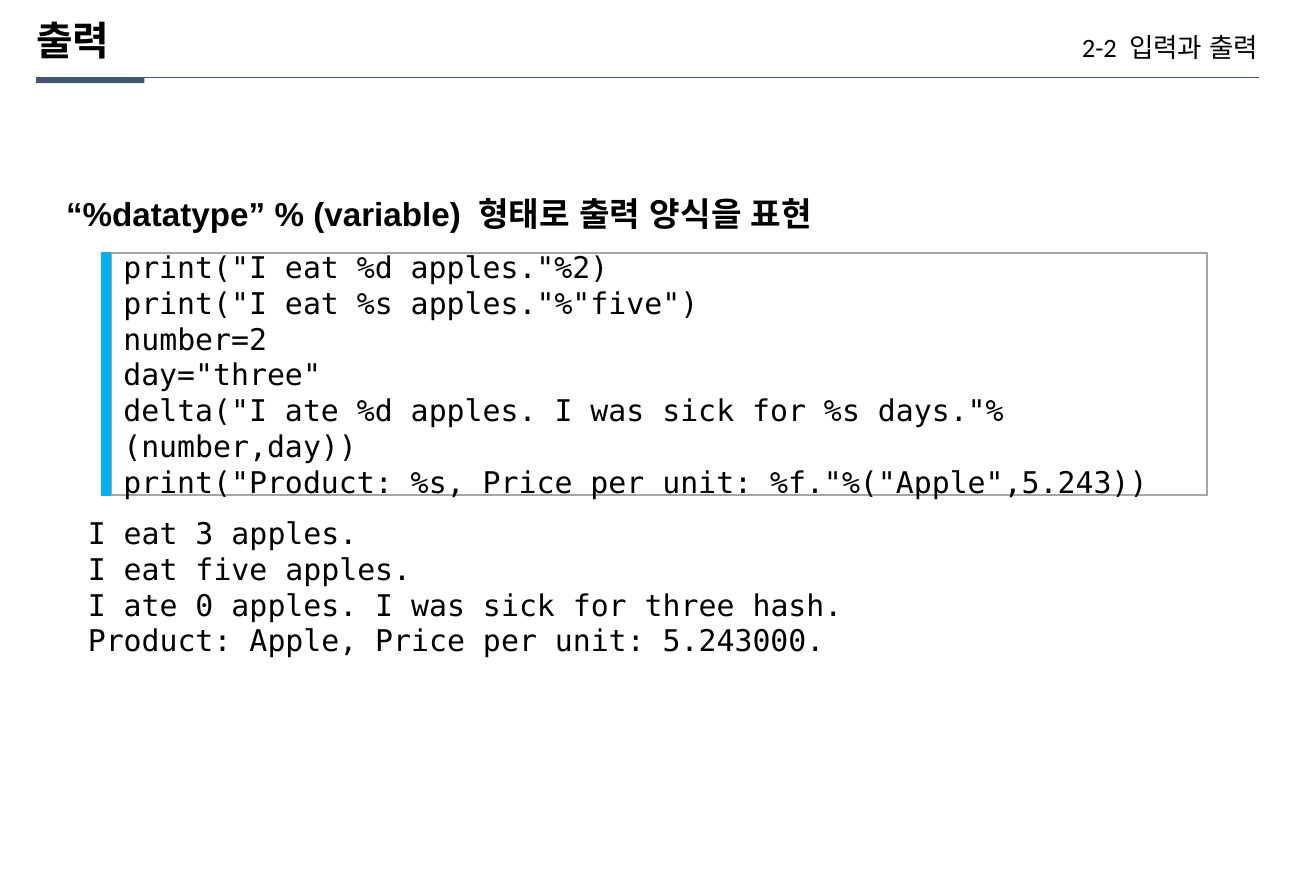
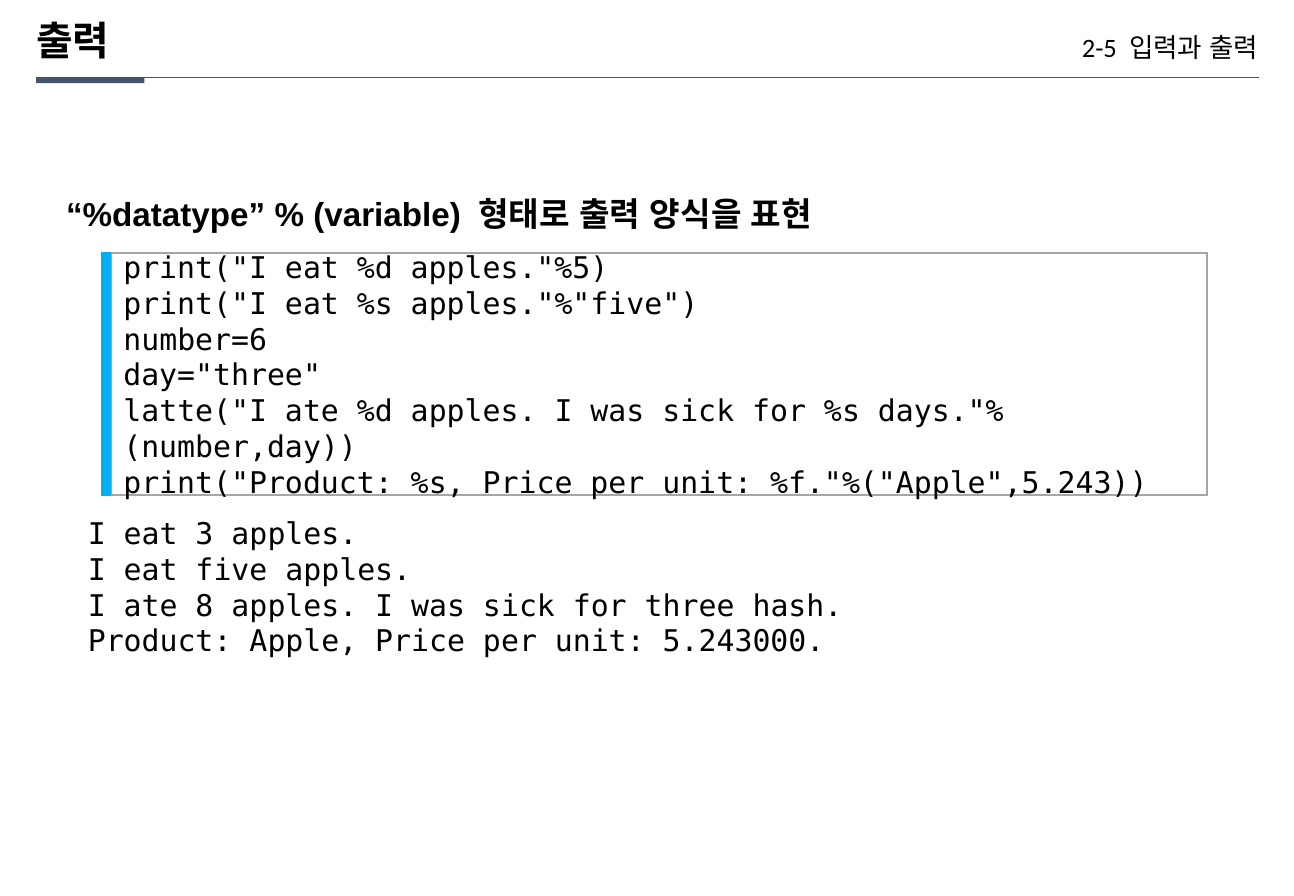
2-2: 2-2 -> 2-5
apples."%2: apples."%2 -> apples."%5
number=2: number=2 -> number=6
delta("I: delta("I -> latte("I
0: 0 -> 8
